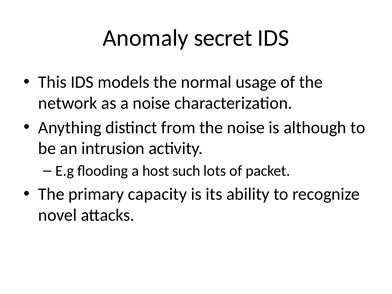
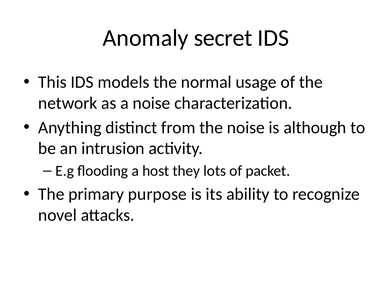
such: such -> they
capacity: capacity -> purpose
